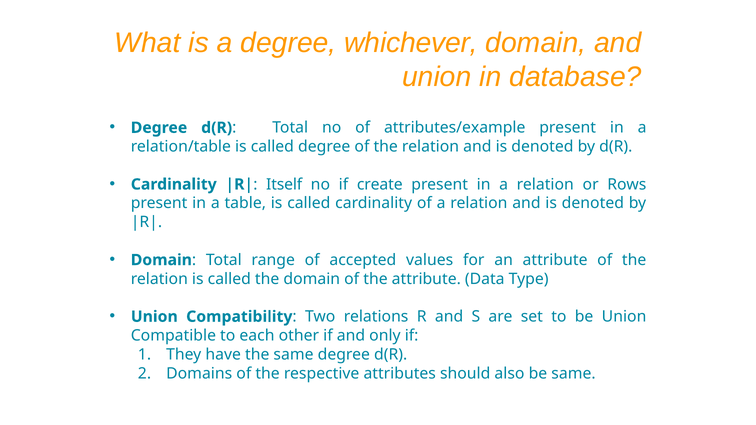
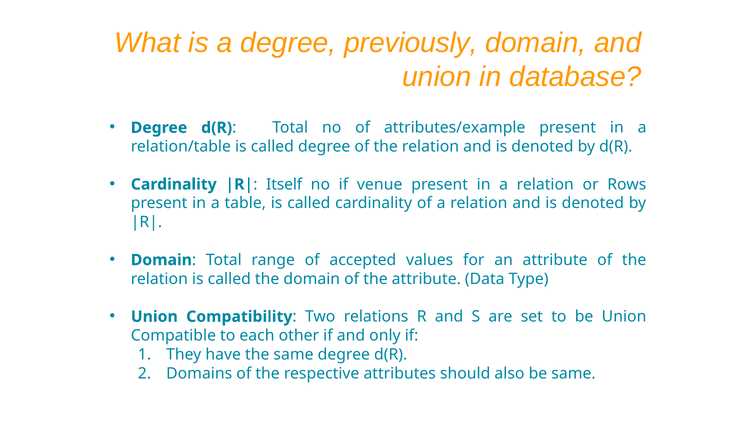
whichever: whichever -> previously
create: create -> venue
